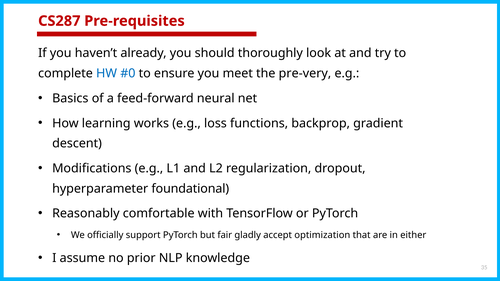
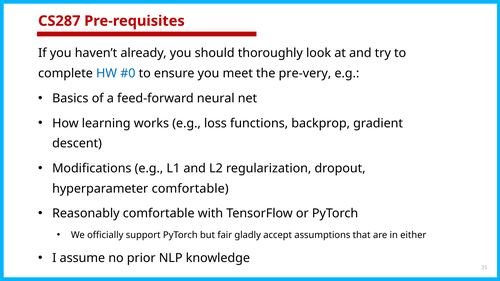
hyperparameter foundational: foundational -> comfortable
optimization: optimization -> assumptions
